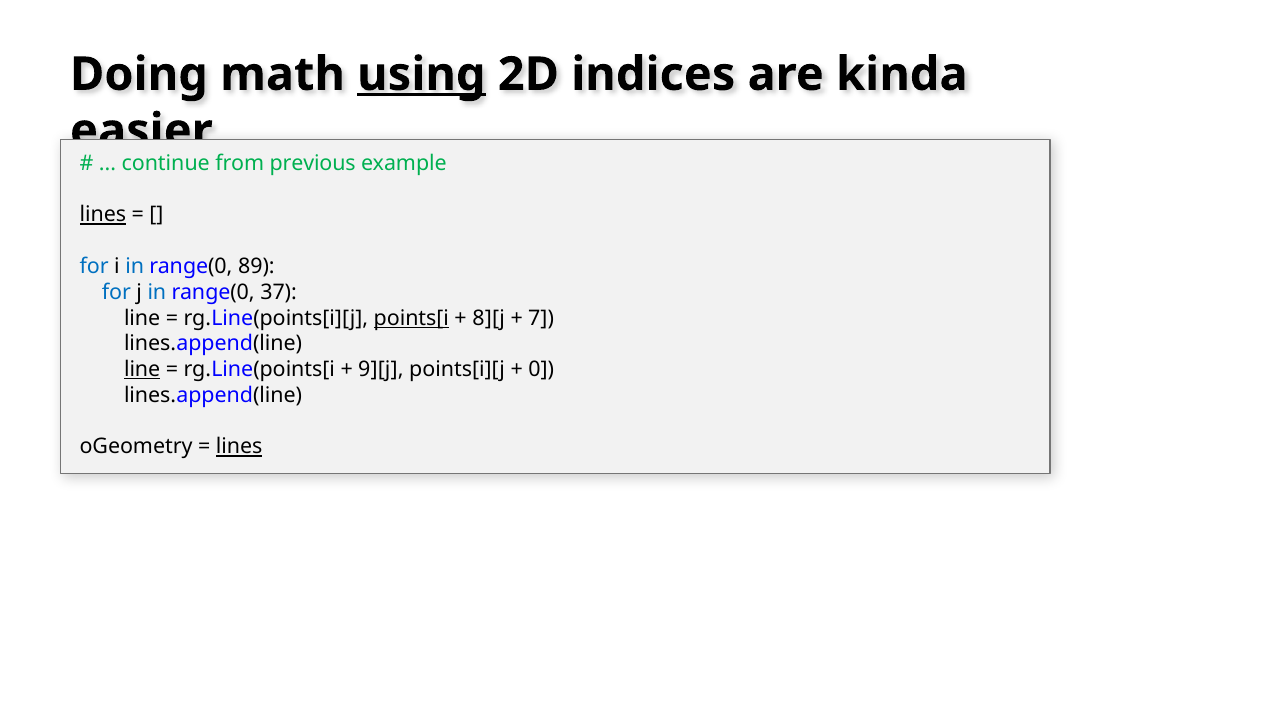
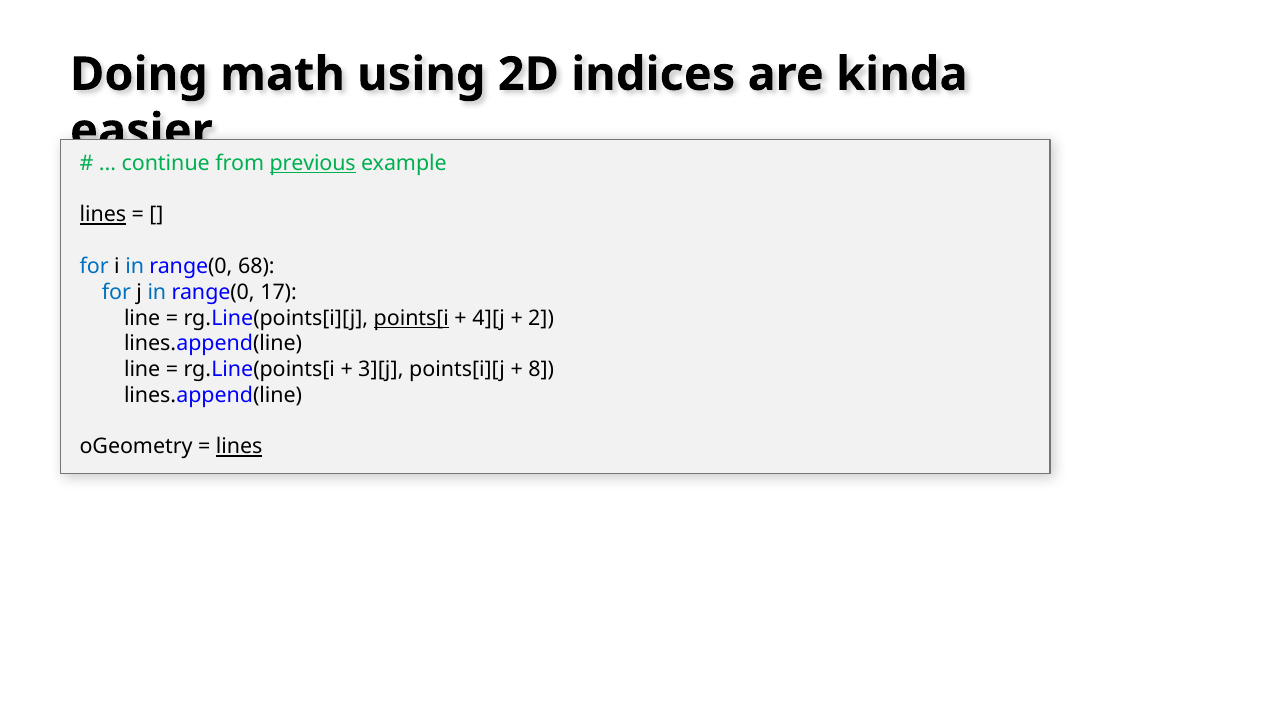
using underline: present -> none
previous underline: none -> present
89: 89 -> 68
37: 37 -> 17
8][j: 8][j -> 4][j
7: 7 -> 2
line at (142, 369) underline: present -> none
9][j: 9][j -> 3][j
0: 0 -> 8
